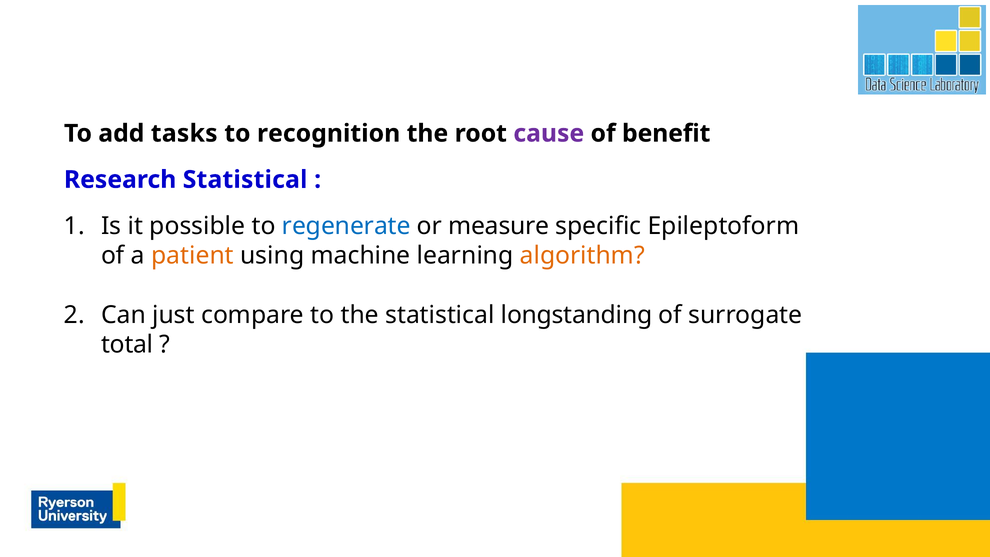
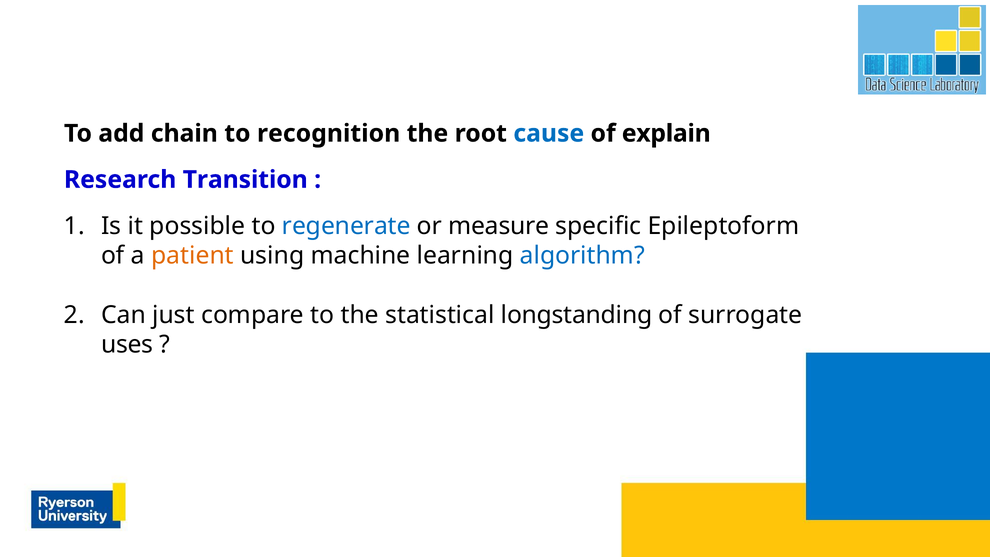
tasks: tasks -> chain
cause colour: purple -> blue
benefit: benefit -> explain
Research Statistical: Statistical -> Transition
algorithm colour: orange -> blue
total: total -> uses
